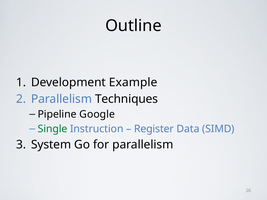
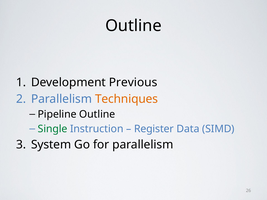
Example: Example -> Previous
Techniques colour: black -> orange
Pipeline Google: Google -> Outline
